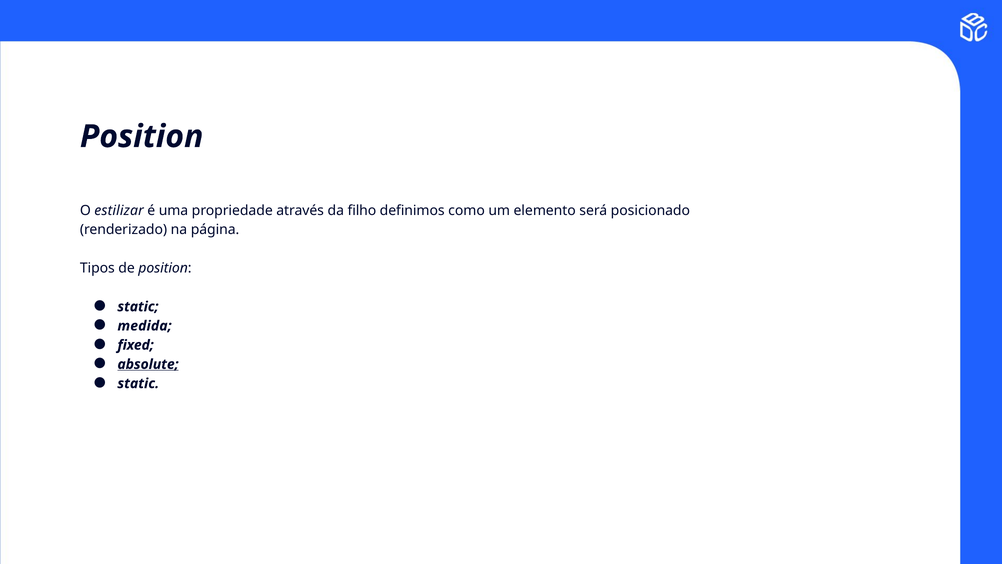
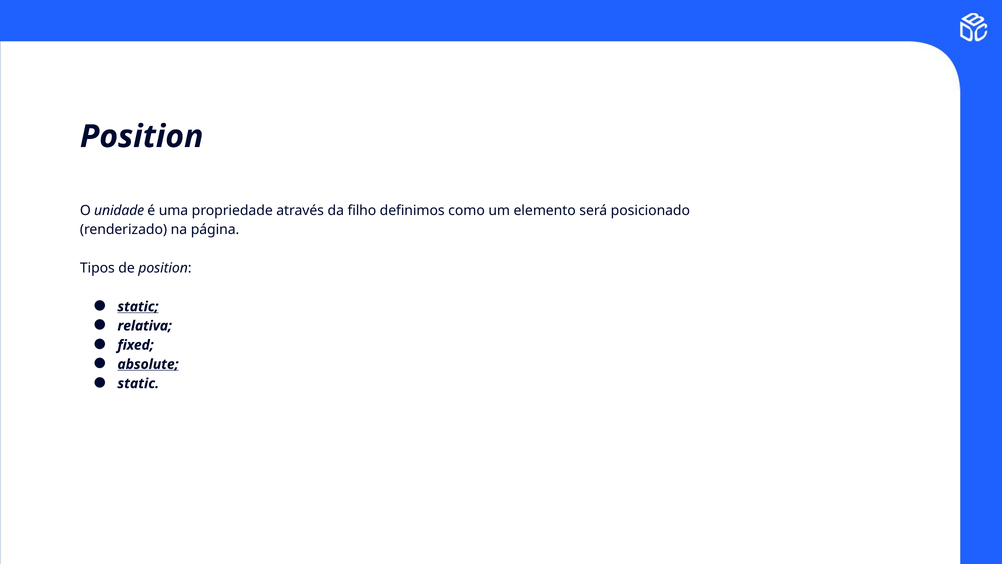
estilizar: estilizar -> unidade
static at (138, 306) underline: none -> present
medida: medida -> relativa
